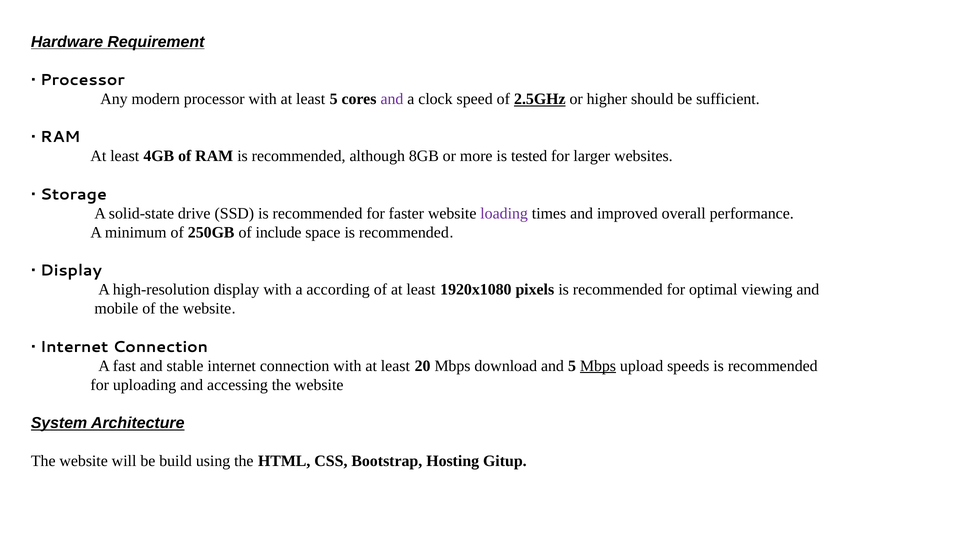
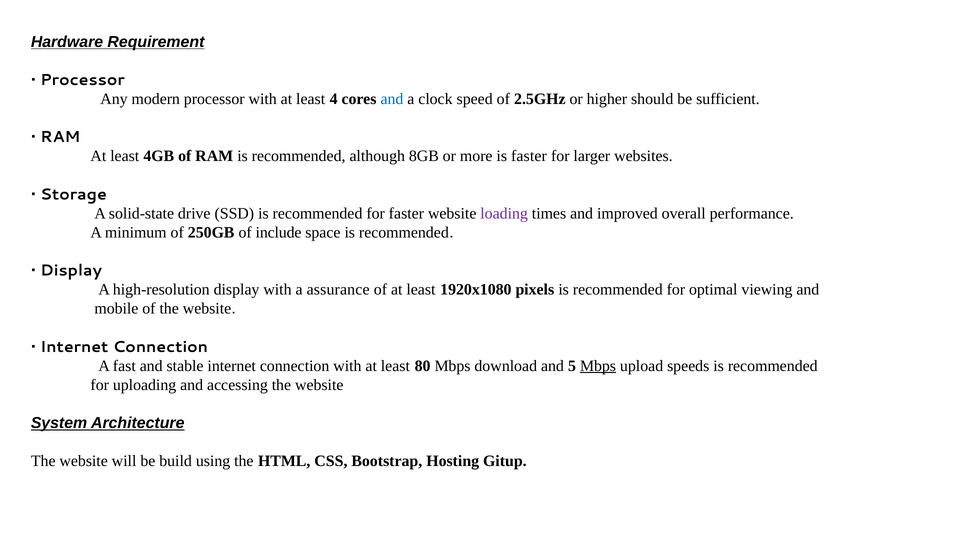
least 5: 5 -> 4
and at (392, 99) colour: purple -> blue
2.5GHz underline: present -> none
is tested: tested -> faster
according: according -> assurance
20: 20 -> 80
